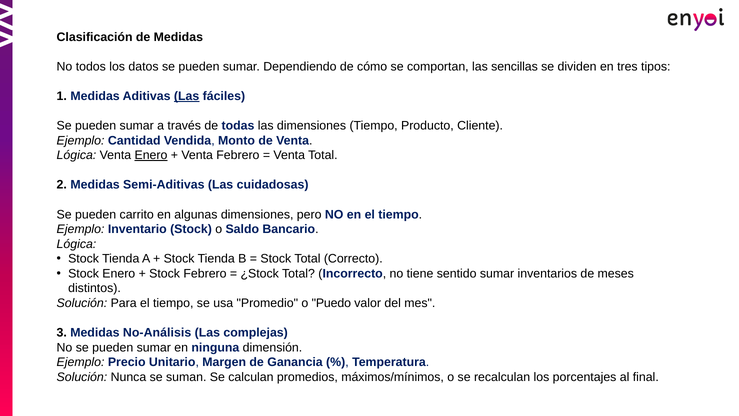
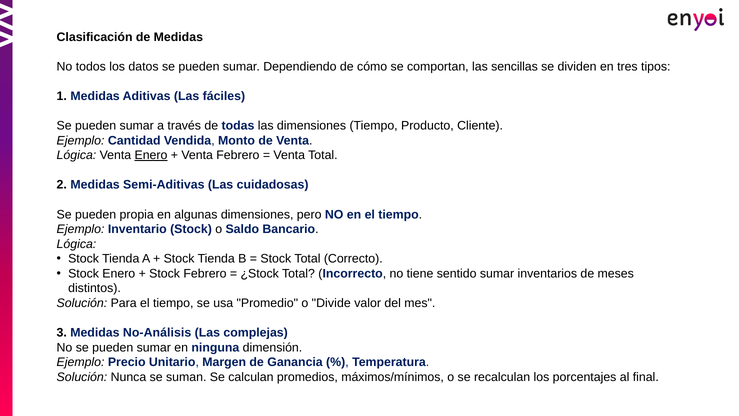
Las at (187, 96) underline: present -> none
carrito: carrito -> propia
Puedo: Puedo -> Divide
